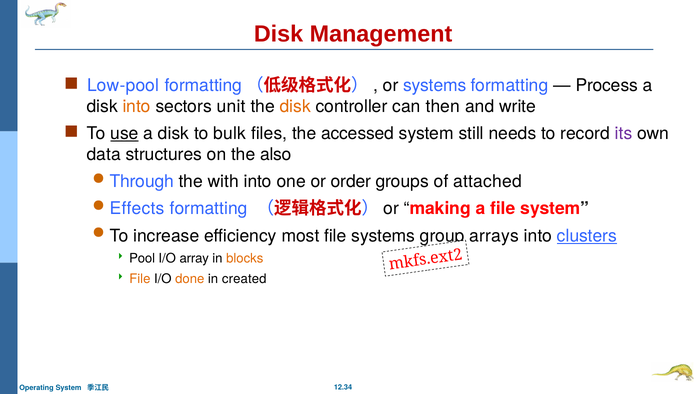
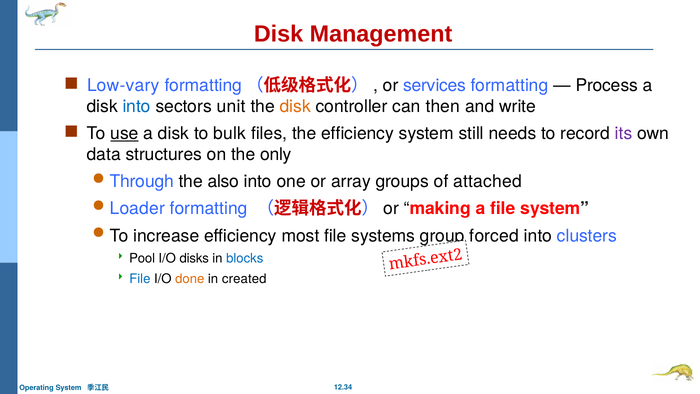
Low-pool: Low-pool -> Low-vary
or systems: systems -> services
into at (137, 106) colour: orange -> blue
the accessed: accessed -> efficiency
also: also -> only
with: with -> also
order: order -> array
Effects: Effects -> Loader
arrays: arrays -> forced
clusters underline: present -> none
array: array -> disks
blocks colour: orange -> blue
File at (140, 279) colour: orange -> blue
